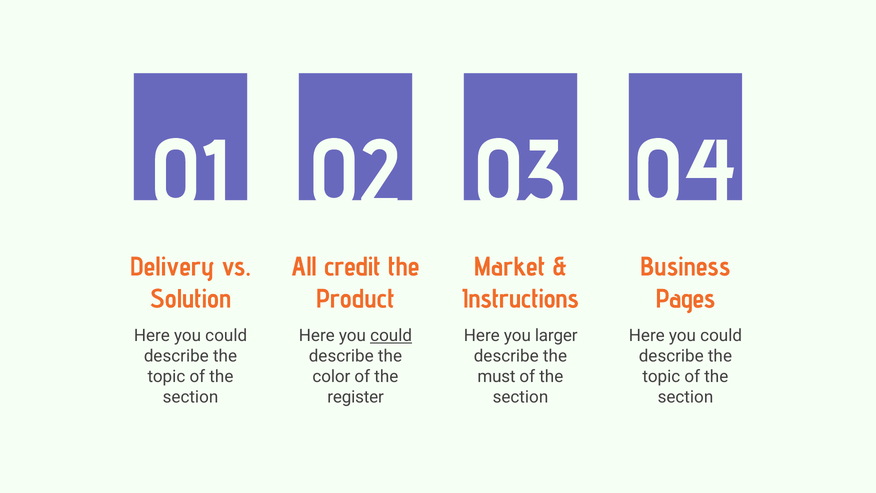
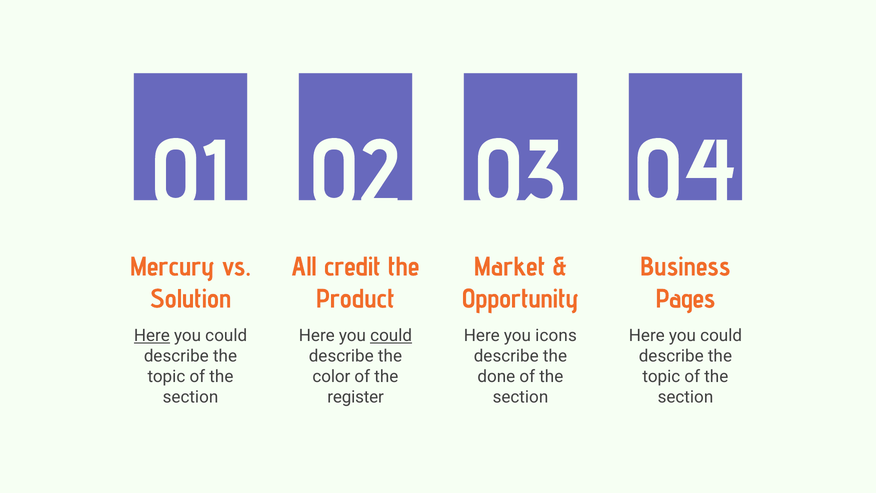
Delivery: Delivery -> Mercury
Instructions: Instructions -> Opportunity
Here at (152, 336) underline: none -> present
larger: larger -> icons
must: must -> done
